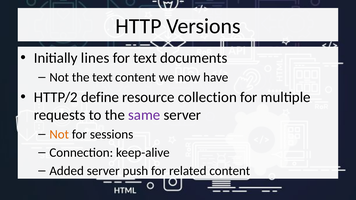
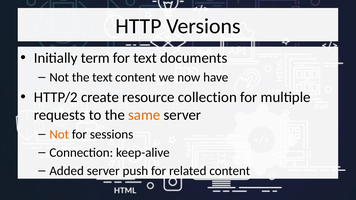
lines: lines -> term
define: define -> create
same colour: purple -> orange
